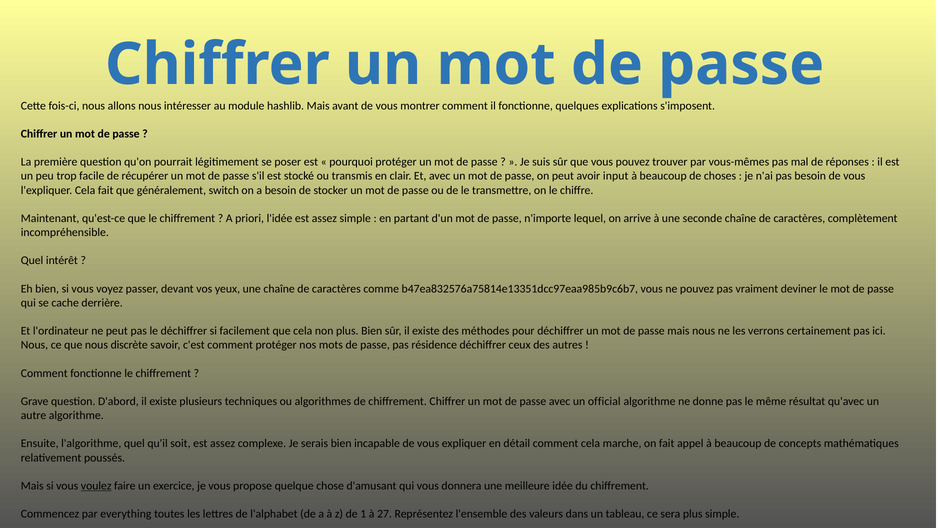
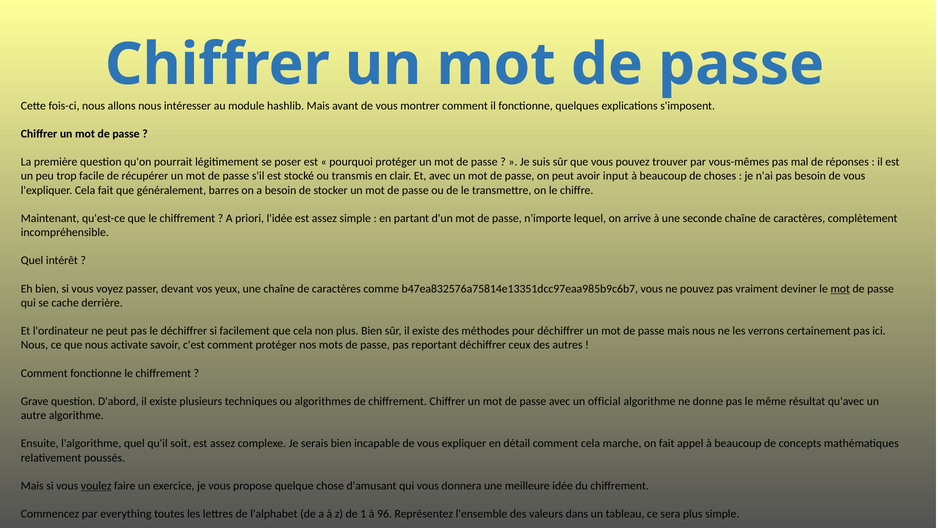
switch: switch -> barres
mot at (840, 288) underline: none -> present
discrète: discrète -> activate
résidence: résidence -> reportant
27: 27 -> 96
